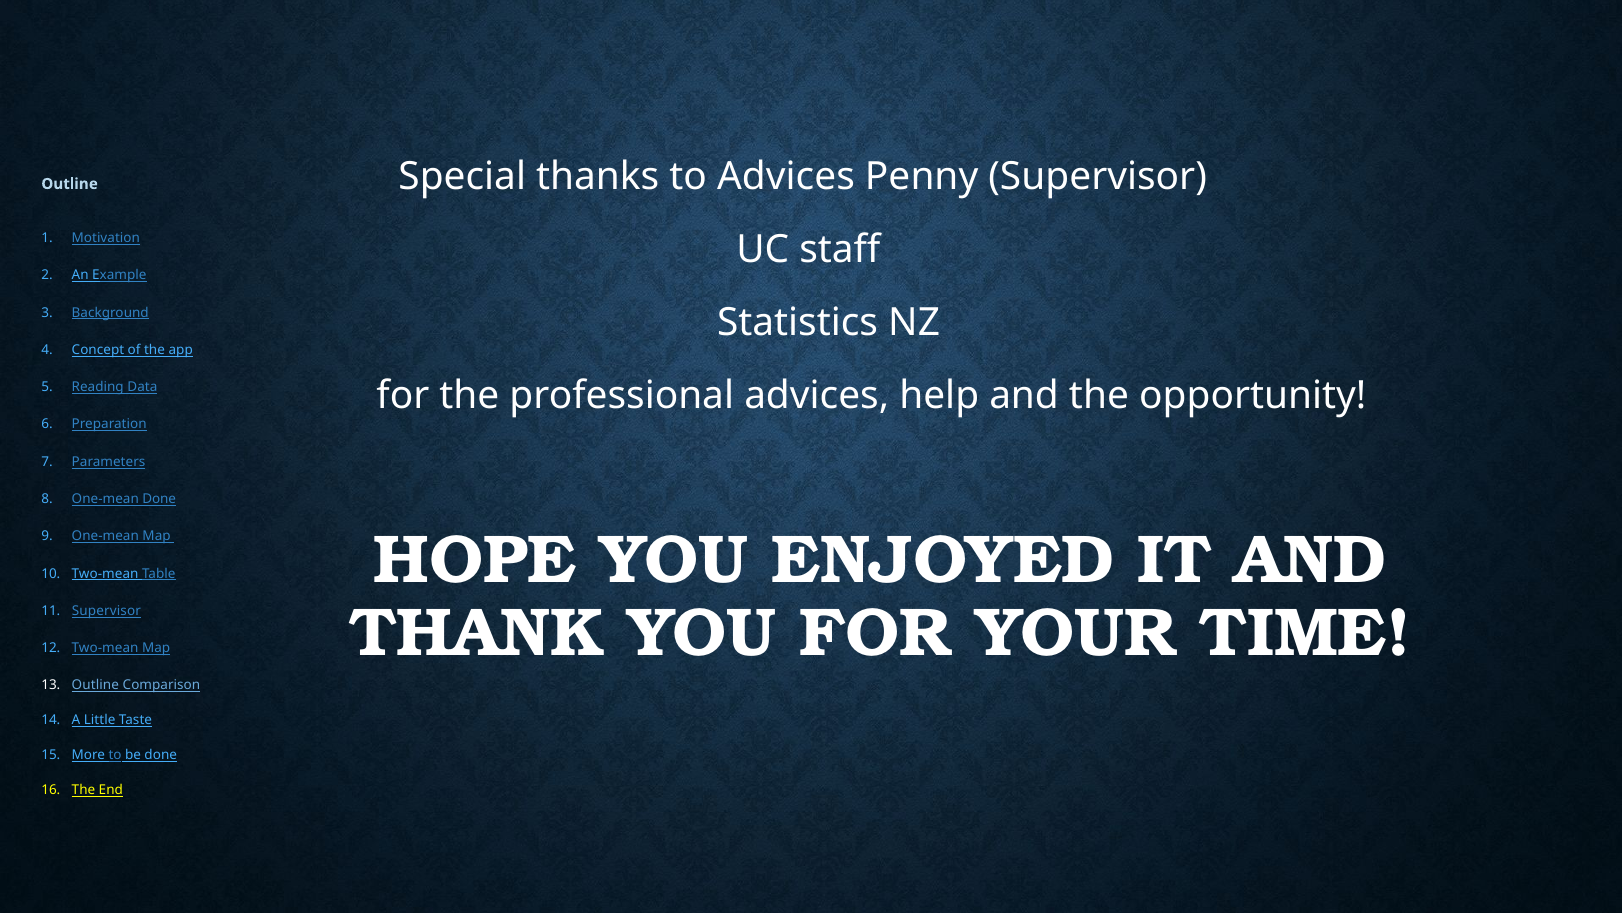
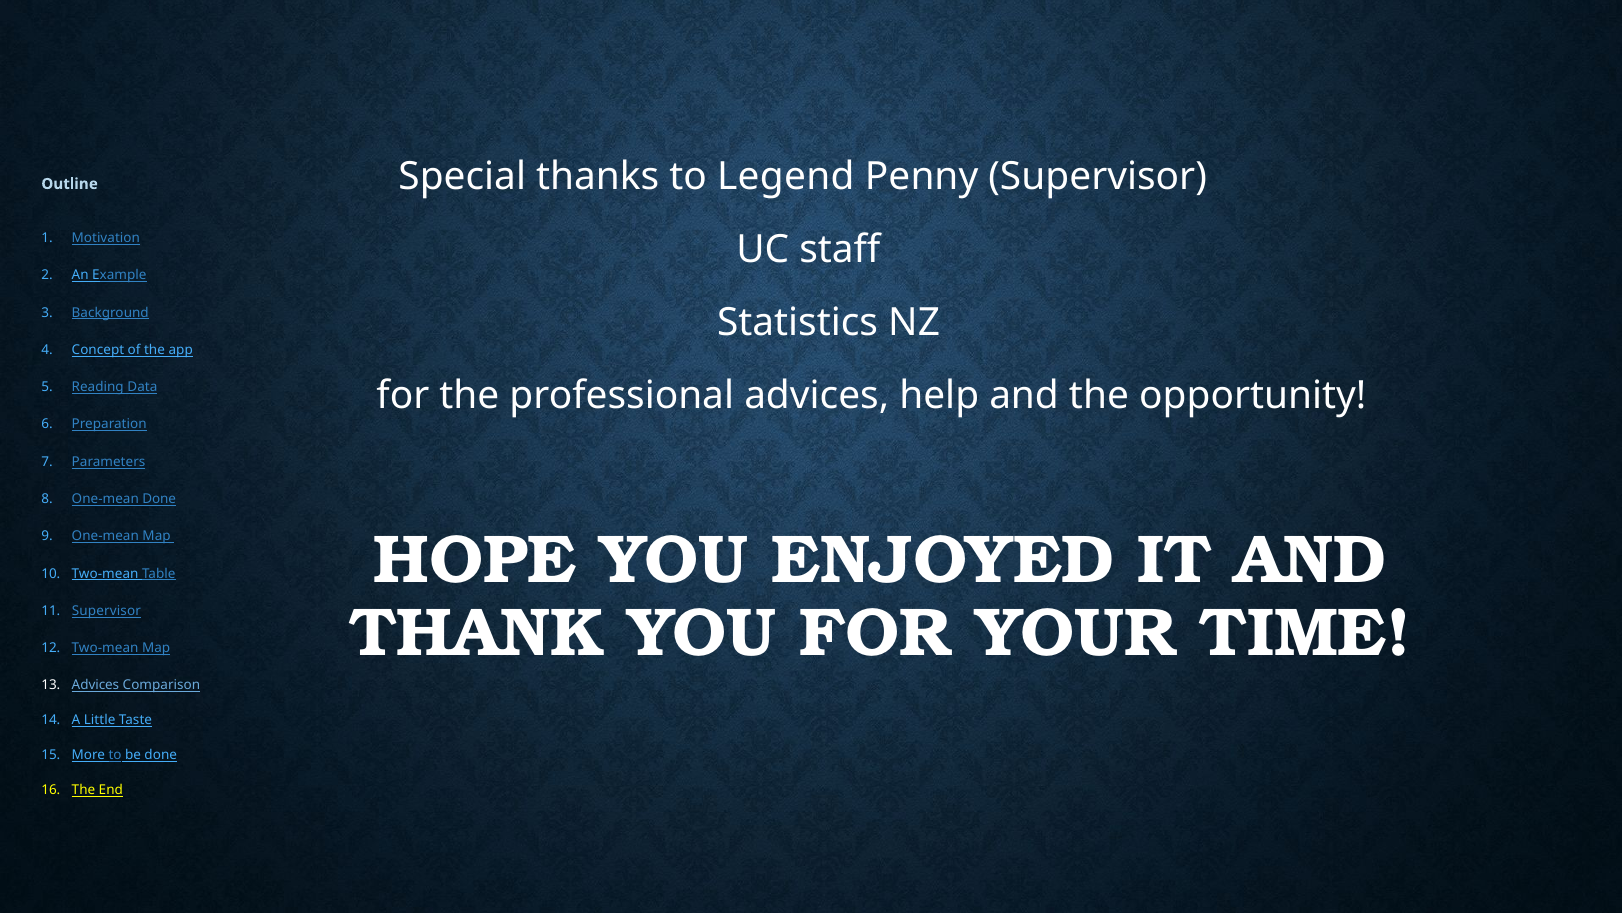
to Advices: Advices -> Legend
Outline at (95, 685): Outline -> Advices
